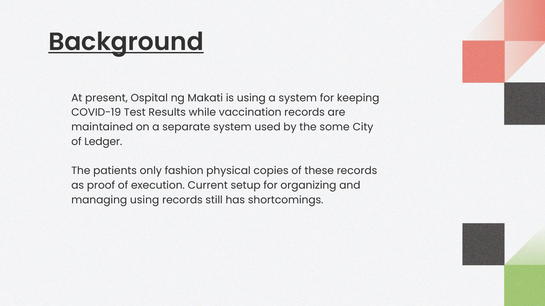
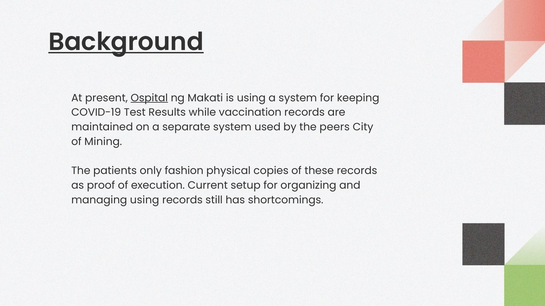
Ospital underline: none -> present
some: some -> peers
Ledger: Ledger -> Mining
